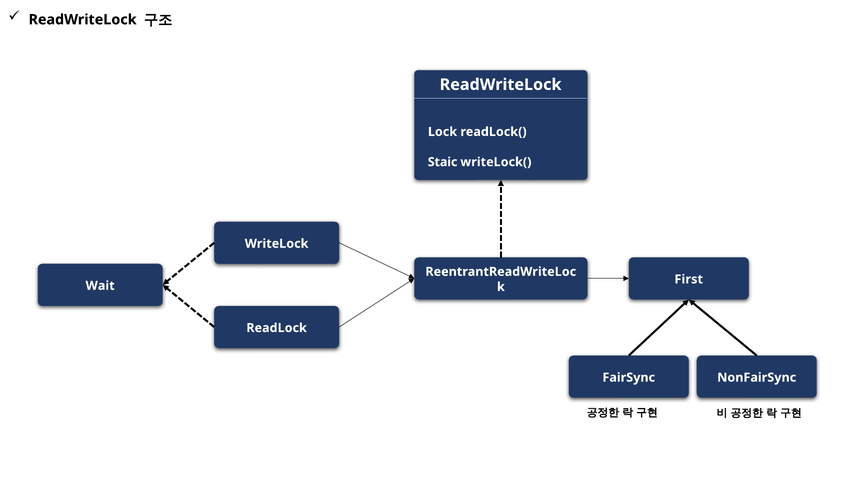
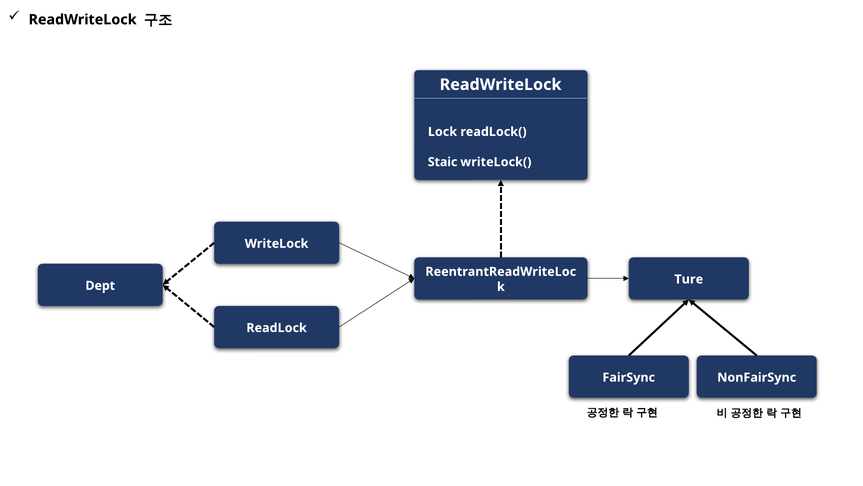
First: First -> Ture
Wait: Wait -> Dept
